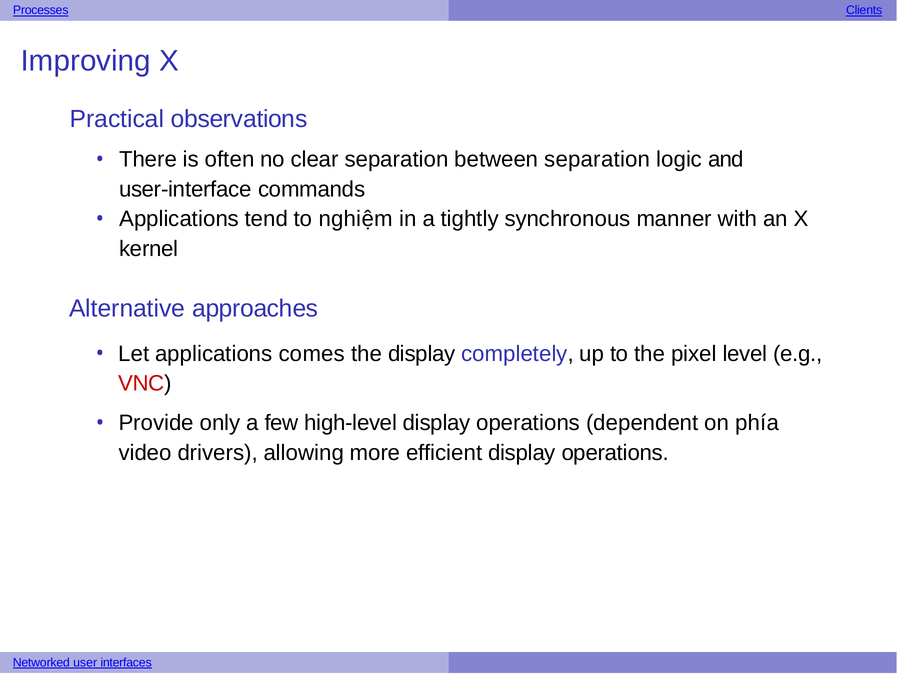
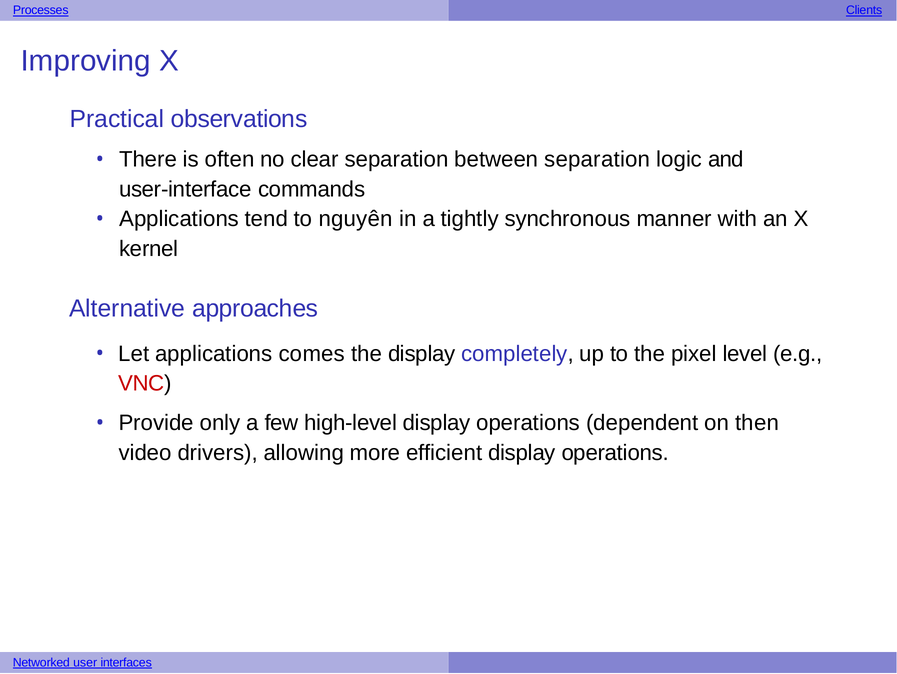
nghiệm: nghiệm -> nguyên
phía: phía -> then
